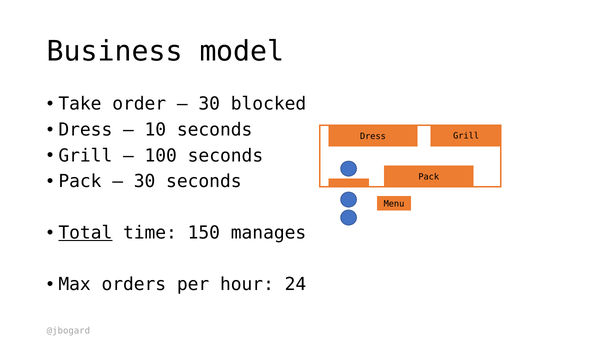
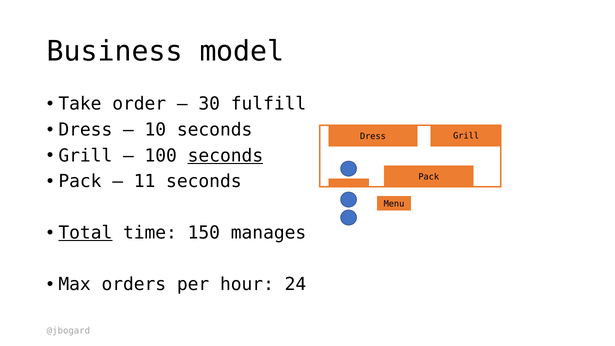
blocked: blocked -> fulfill
seconds at (225, 156) underline: none -> present
30 at (145, 181): 30 -> 11
